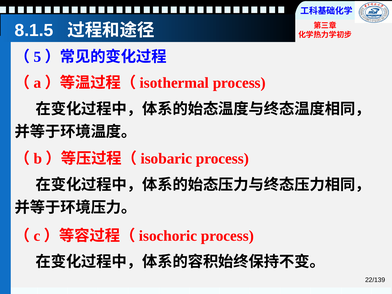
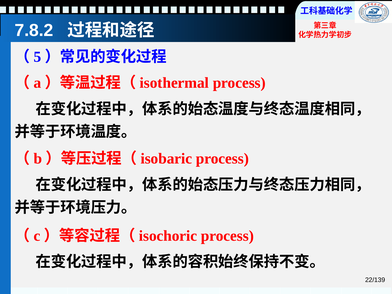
8.1.5: 8.1.5 -> 7.8.2
